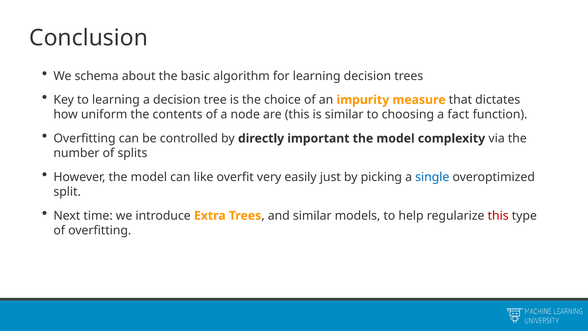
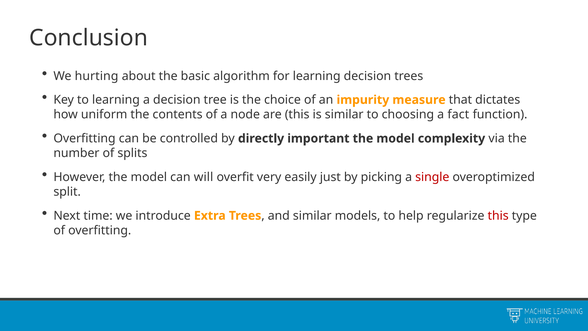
schema: schema -> hurting
like: like -> will
single colour: blue -> red
